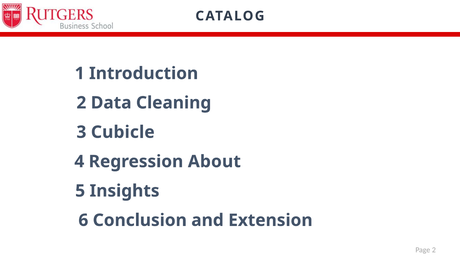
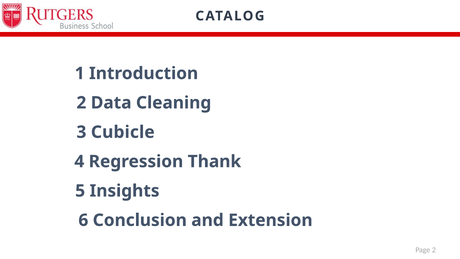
About: About -> Thank
